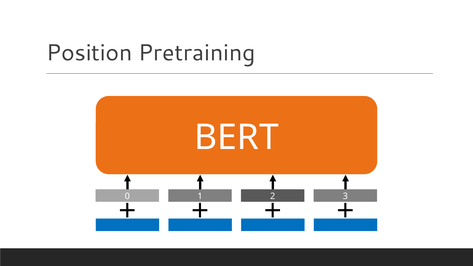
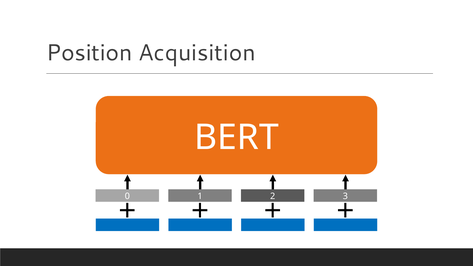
Pretraining: Pretraining -> Acquisition
